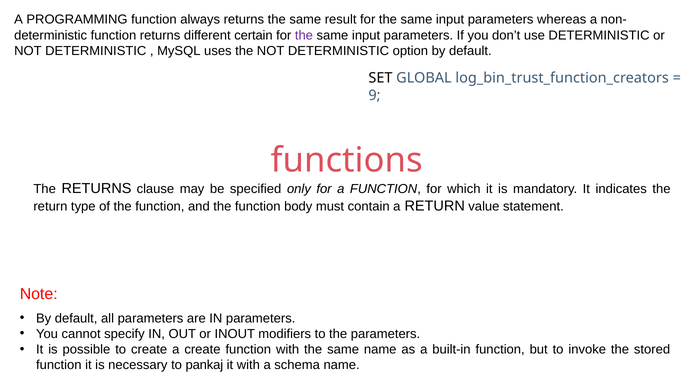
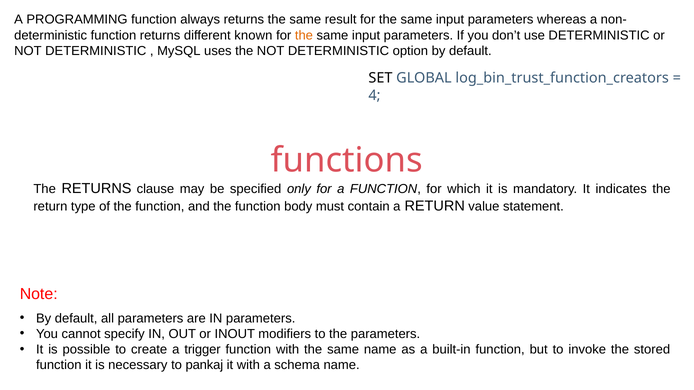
certain: certain -> known
the at (304, 35) colour: purple -> orange
9: 9 -> 4
a create: create -> trigger
